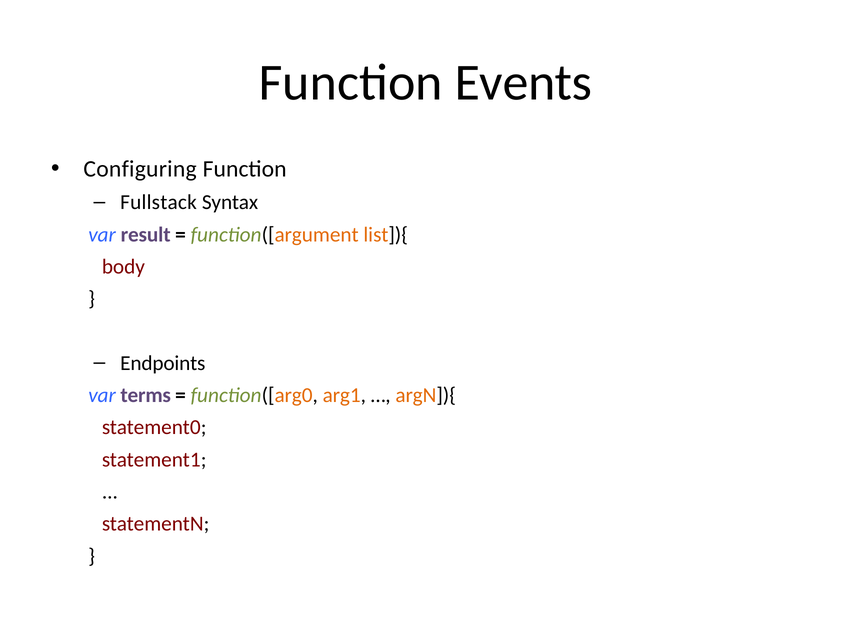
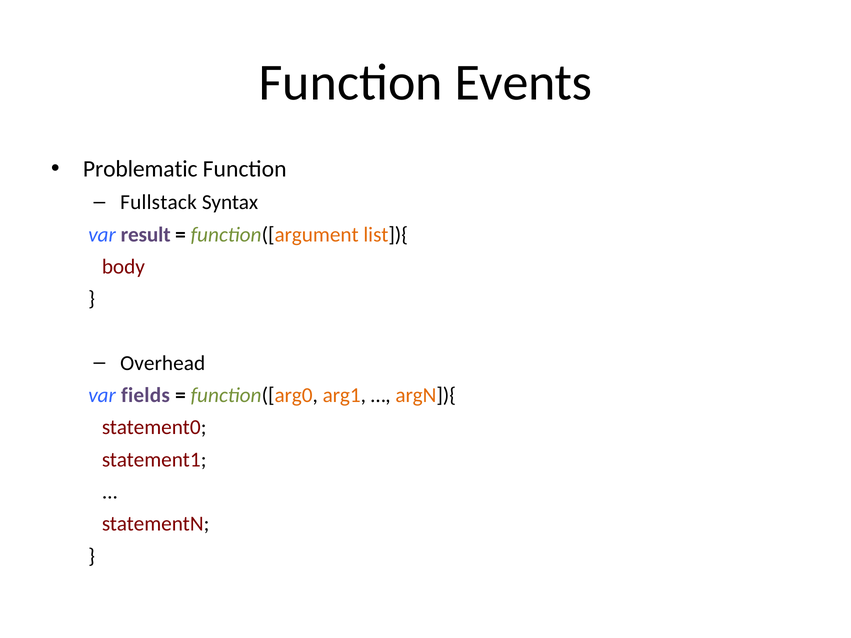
Configuring: Configuring -> Problematic
Endpoints: Endpoints -> Overhead
terms: terms -> fields
